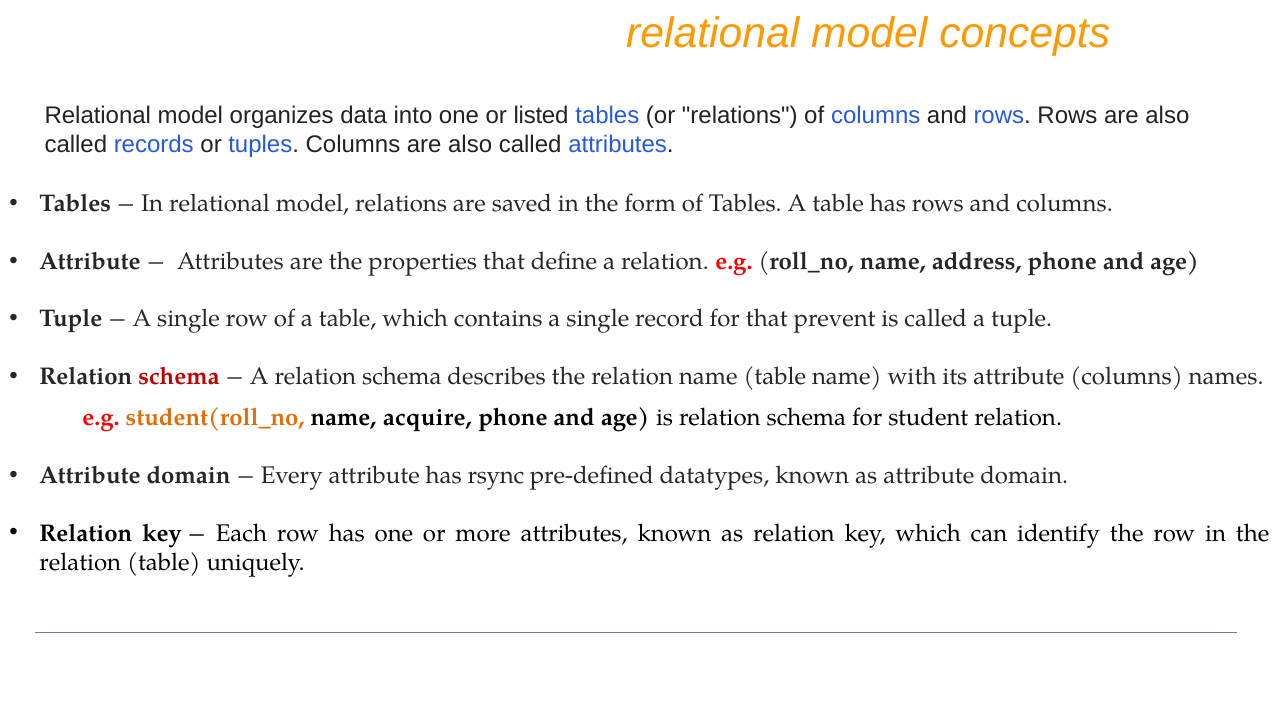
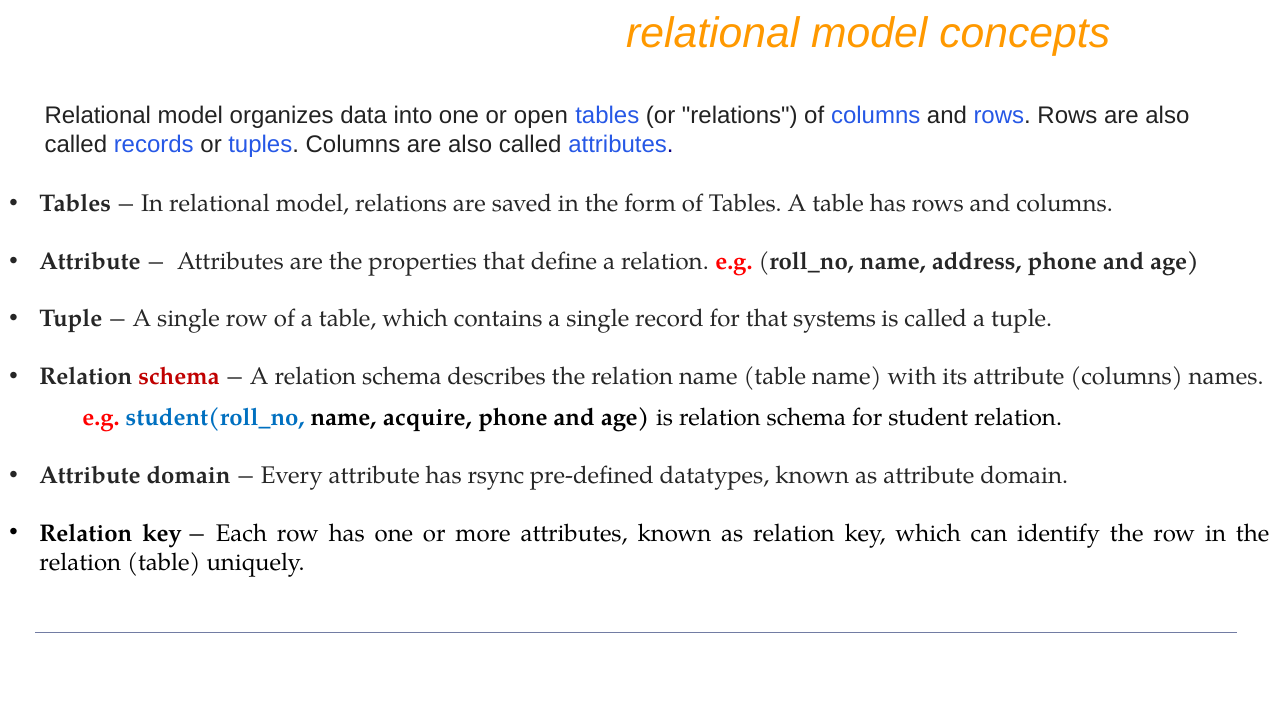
listed: listed -> open
prevent: prevent -> systems
student(roll_no colour: orange -> blue
